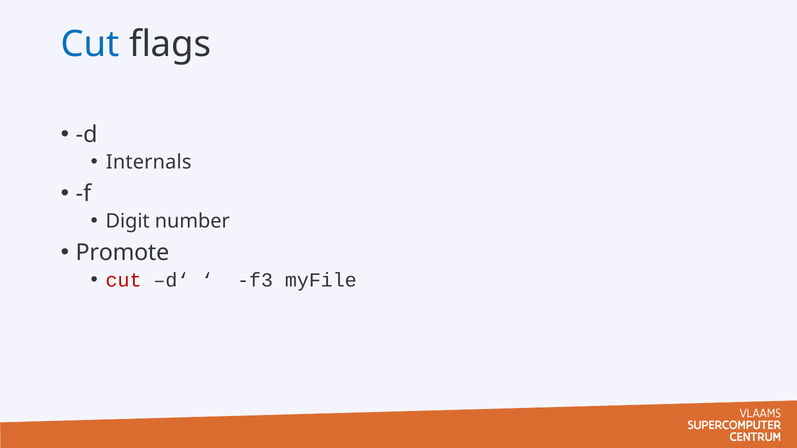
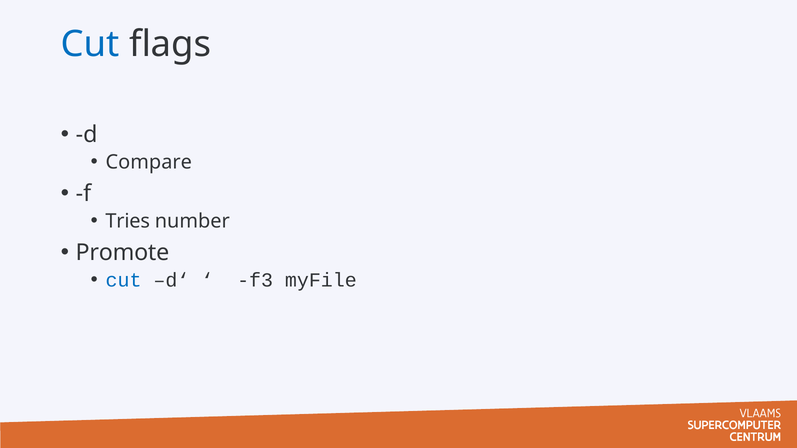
Internals: Internals -> Compare
Digit: Digit -> Tries
cut at (124, 280) colour: red -> blue
